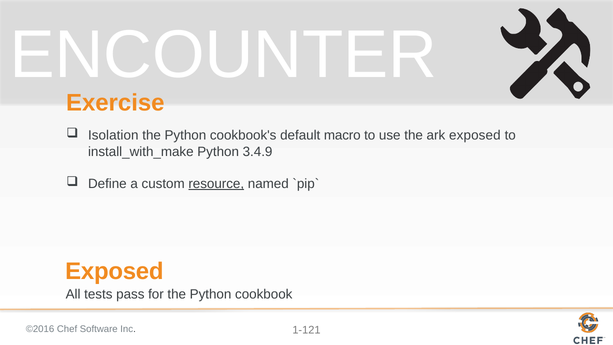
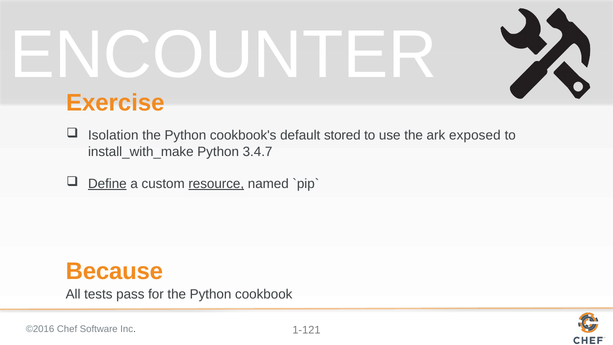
macro: macro -> stored
3.4.9: 3.4.9 -> 3.4.7
Define underline: none -> present
Exposed at (114, 271): Exposed -> Because
